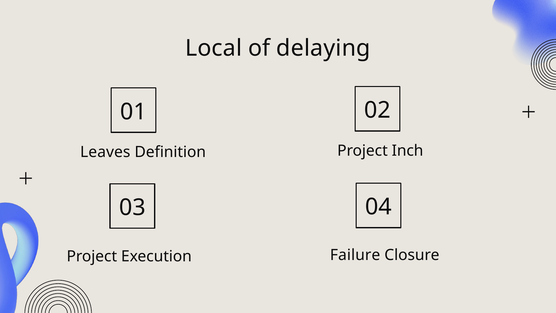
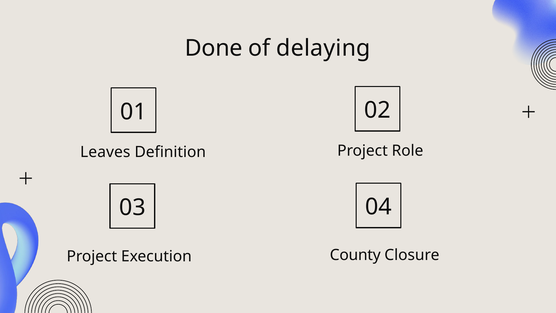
Local: Local -> Done
Inch: Inch -> Role
Failure: Failure -> County
